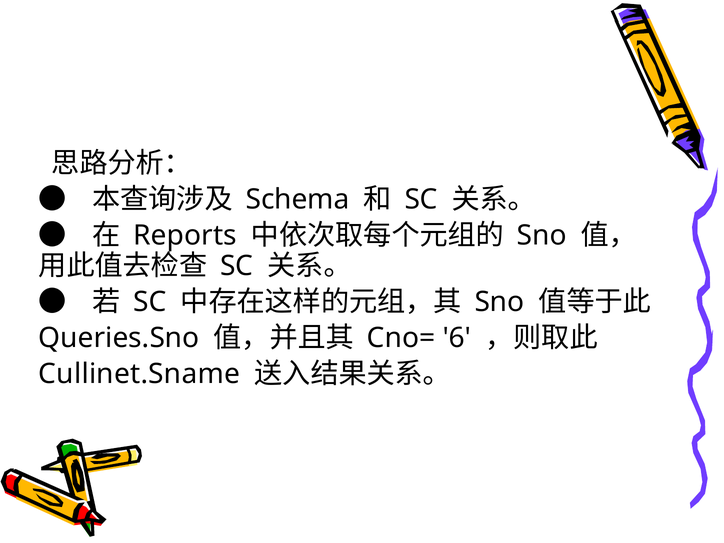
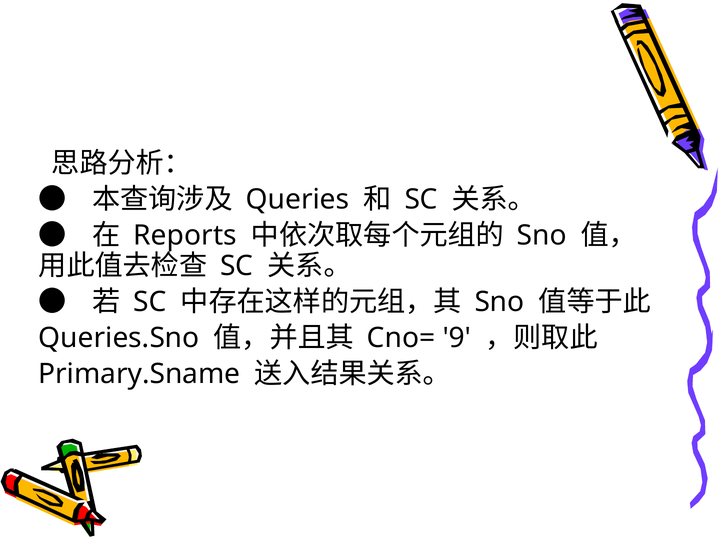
Schema: Schema -> Queries
6: 6 -> 9
Cullinet.Sname: Cullinet.Sname -> Primary.Sname
